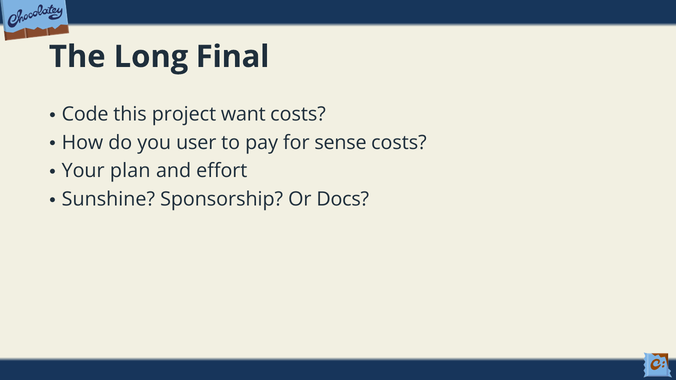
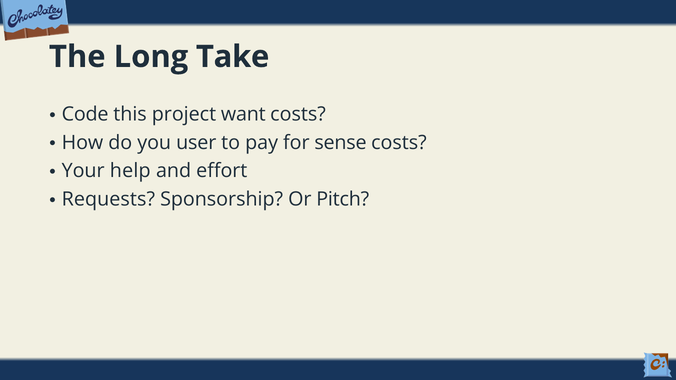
Final: Final -> Take
plan: plan -> help
Sunshine: Sunshine -> Requests
Docs: Docs -> Pitch
